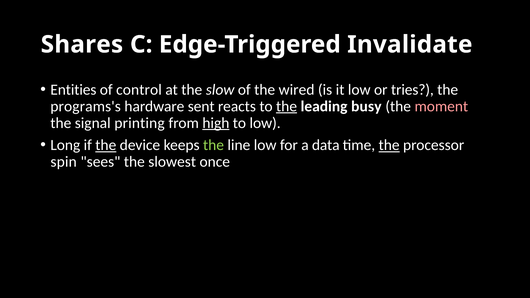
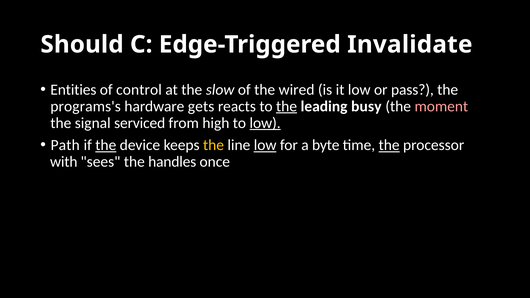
Shares: Shares -> Should
tries: tries -> pass
sent: sent -> gets
printing: printing -> serviced
high underline: present -> none
low at (265, 123) underline: none -> present
Long: Long -> Path
the at (214, 145) colour: light green -> yellow
low at (265, 145) underline: none -> present
data: data -> byte
spin: spin -> with
slowest: slowest -> handles
